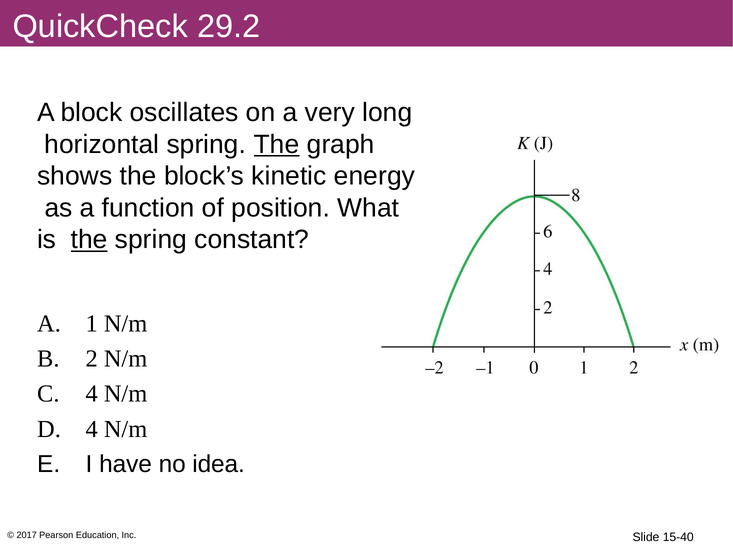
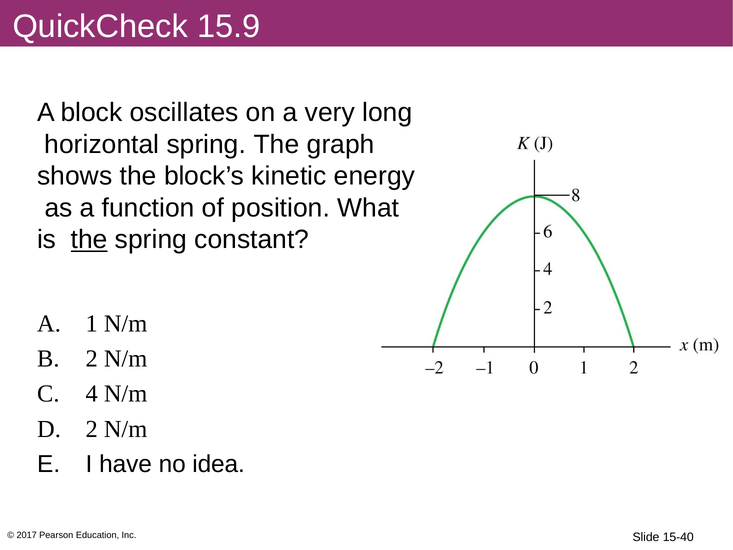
29.2: 29.2 -> 15.9
The at (277, 144) underline: present -> none
4 at (92, 429): 4 -> 2
